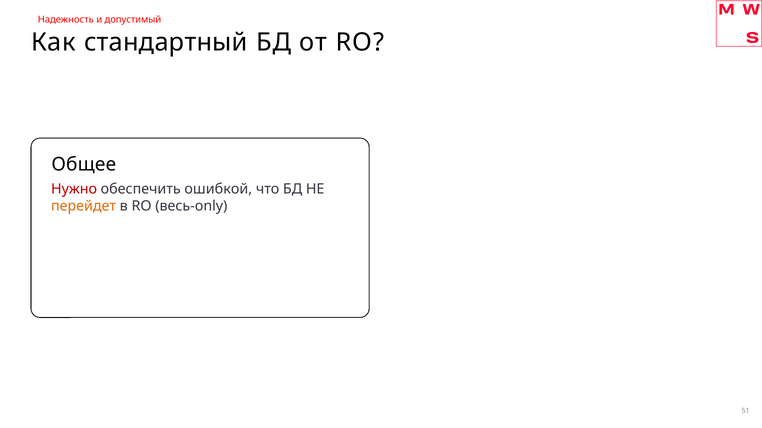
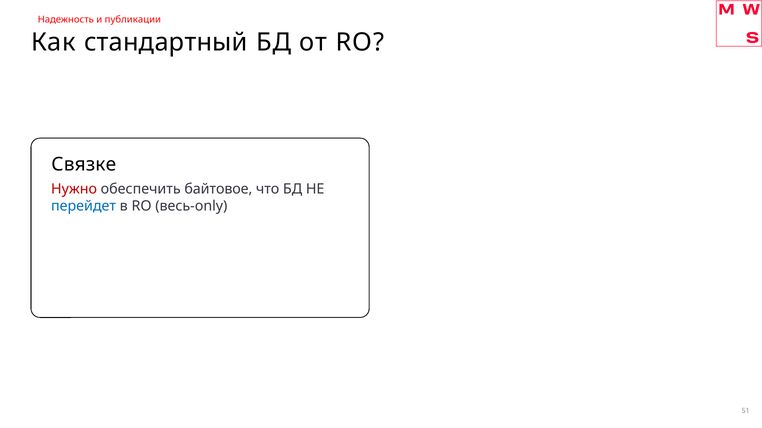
допустимый: допустимый -> публикации
Общее: Общее -> Связке
ошибкой: ошибкой -> байтовое
перейдет colour: orange -> blue
